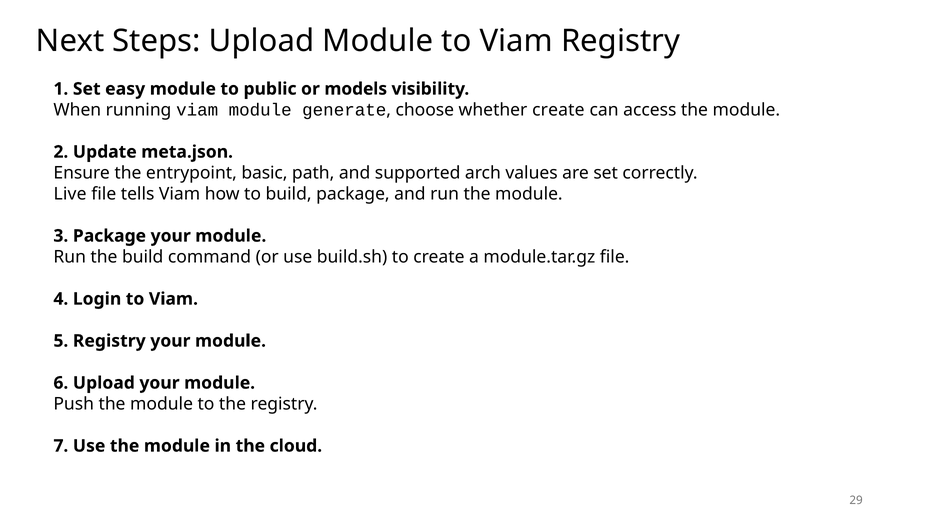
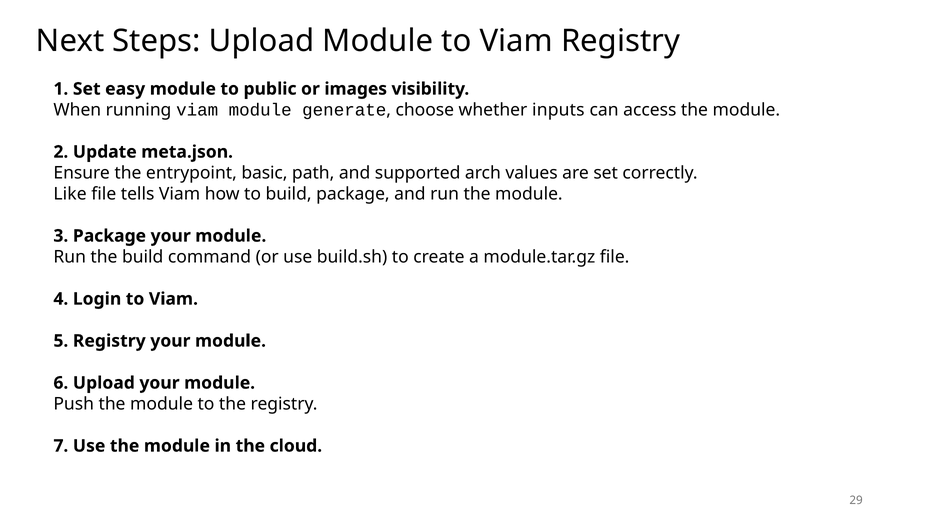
models: models -> images
whether create: create -> inputs
Live: Live -> Like
